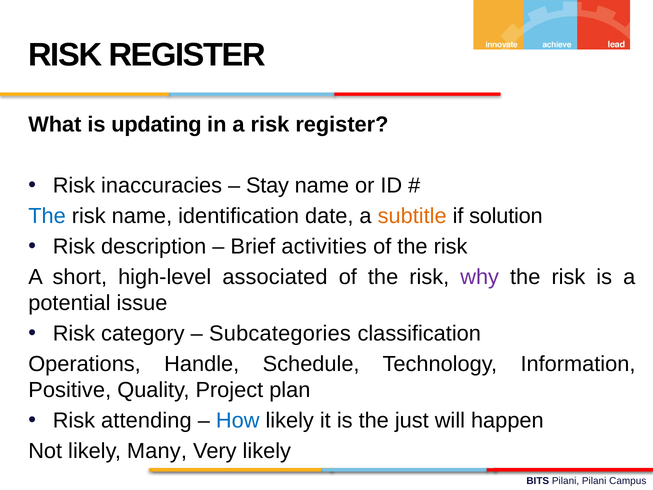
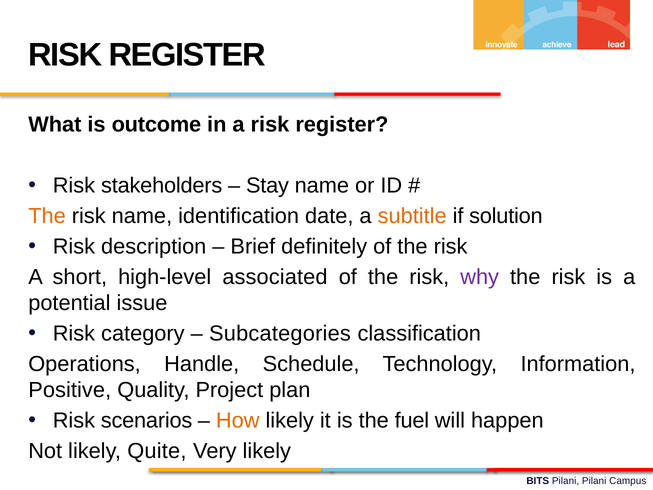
updating: updating -> outcome
inaccuracies: inaccuracies -> stakeholders
The at (47, 216) colour: blue -> orange
activities: activities -> definitely
attending: attending -> scenarios
How colour: blue -> orange
just: just -> fuel
Many: Many -> Quite
